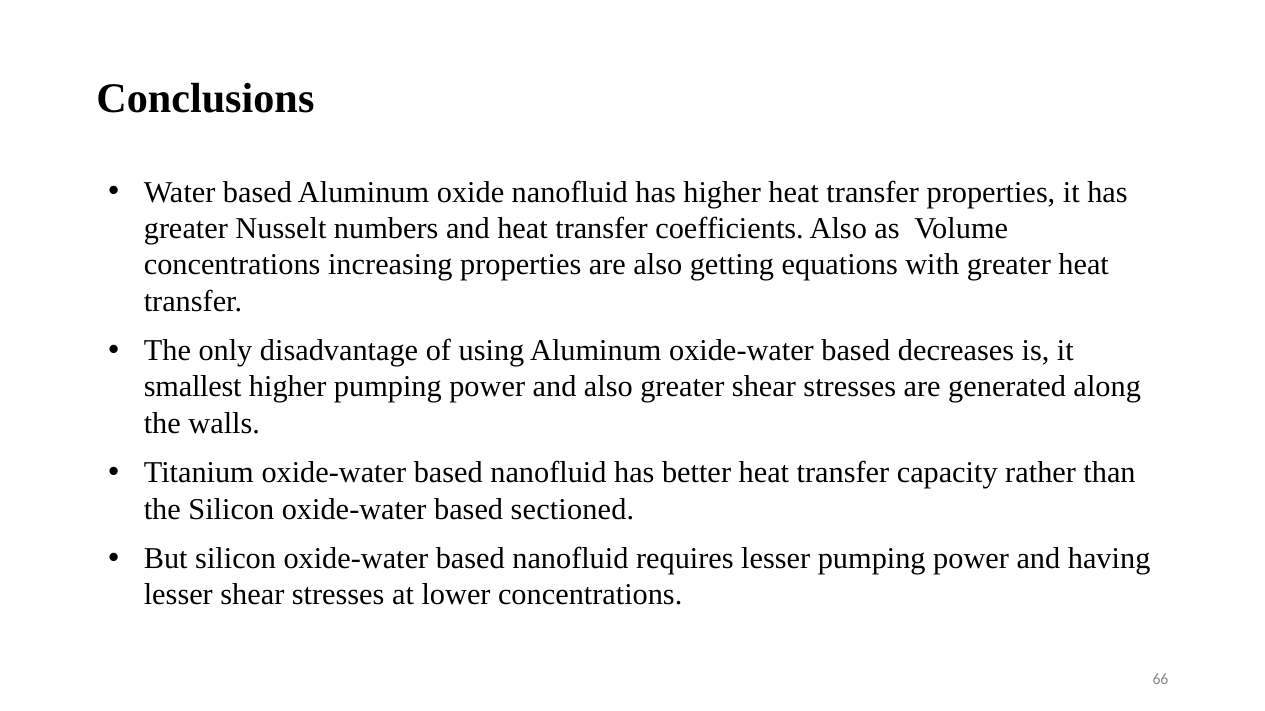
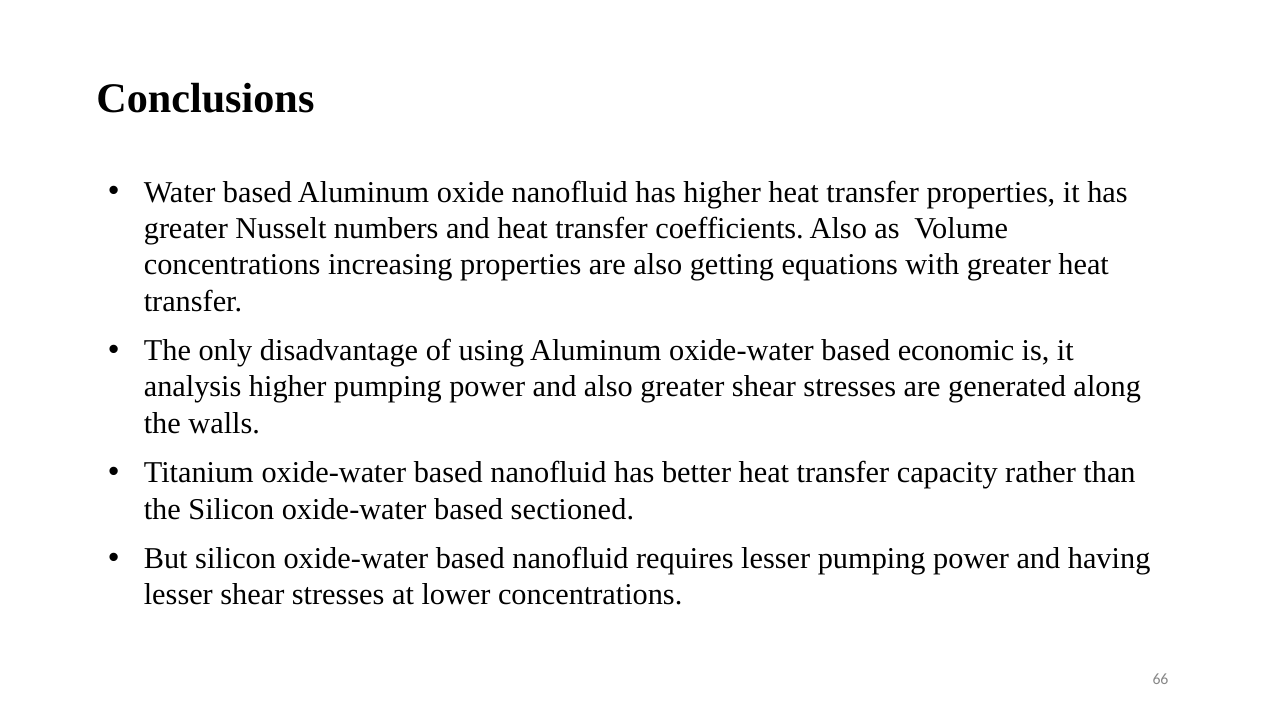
decreases: decreases -> economic
smallest: smallest -> analysis
